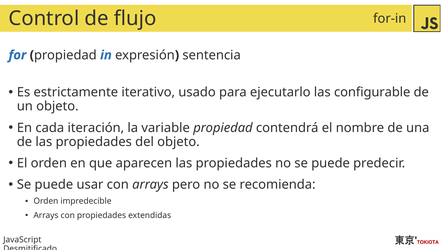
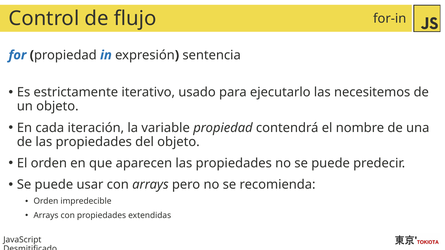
configurable: configurable -> necesitemos
